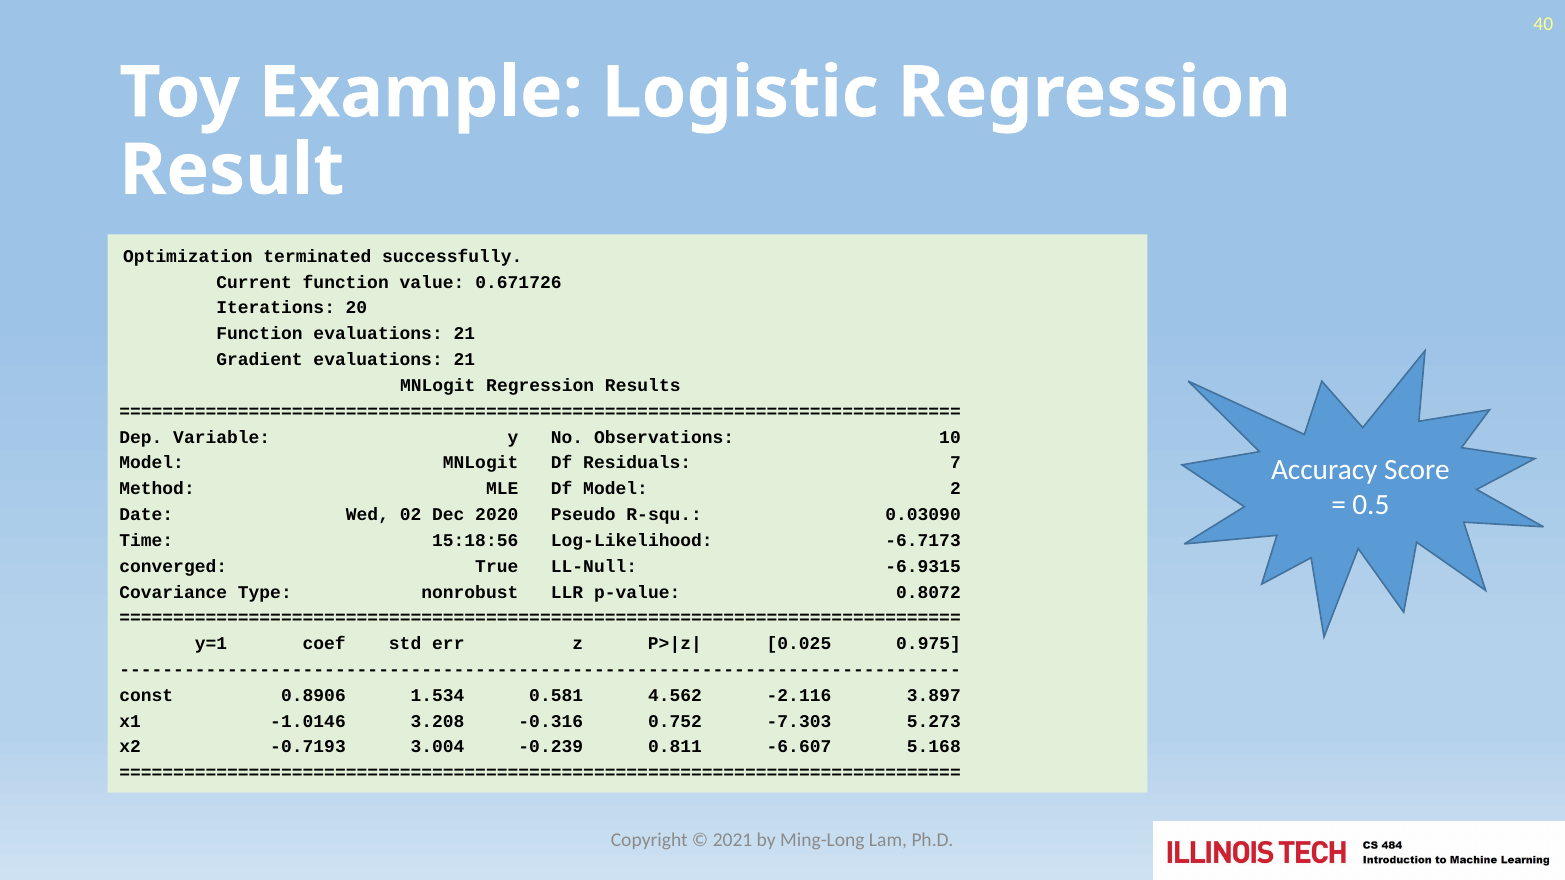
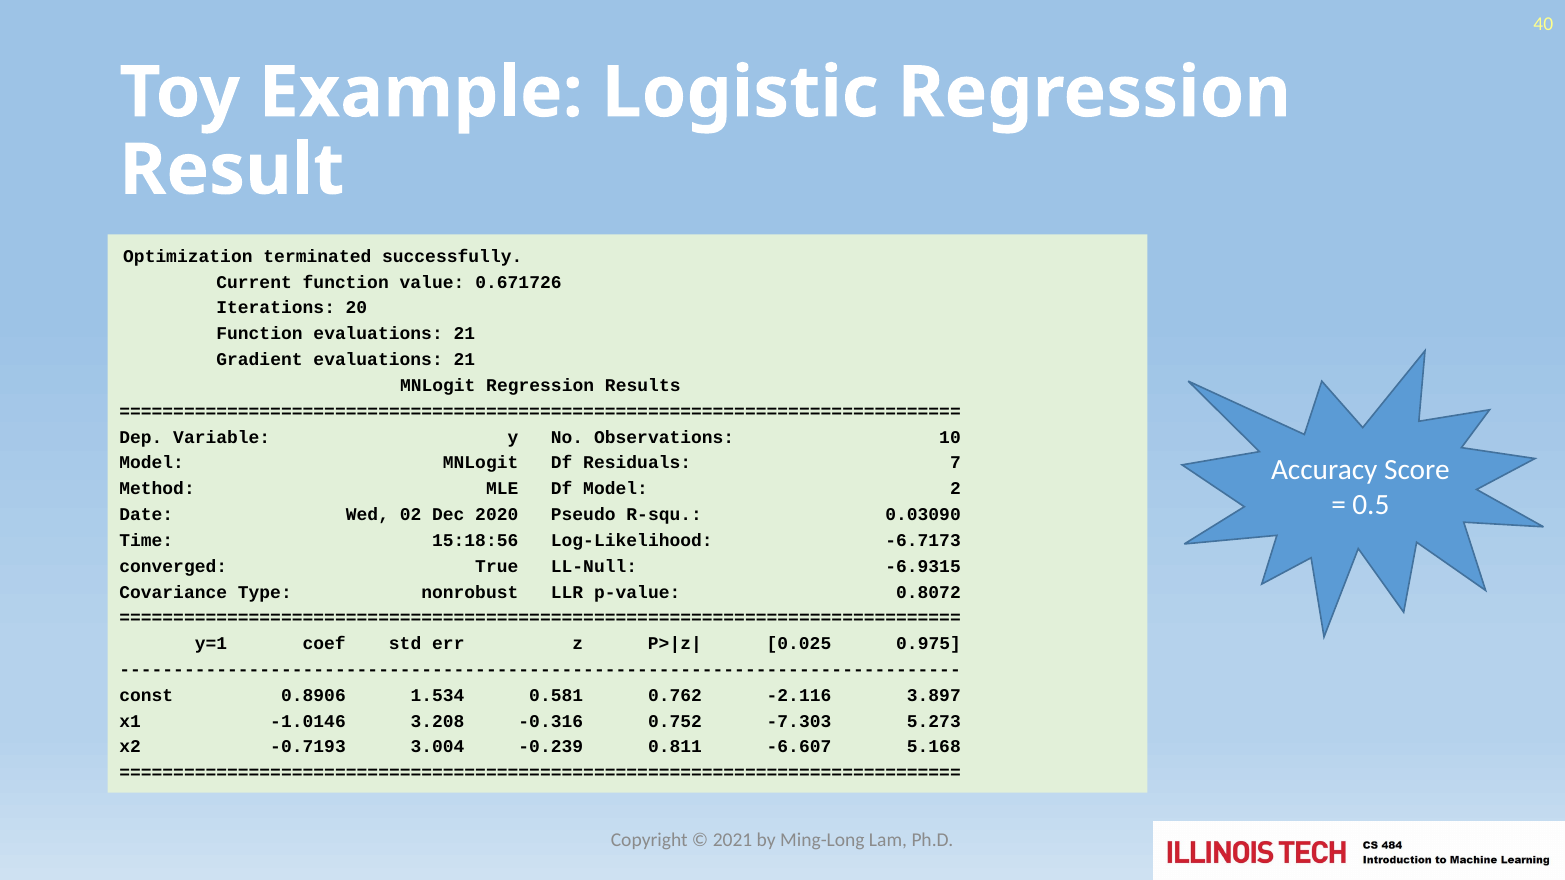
4.562: 4.562 -> 0.762
